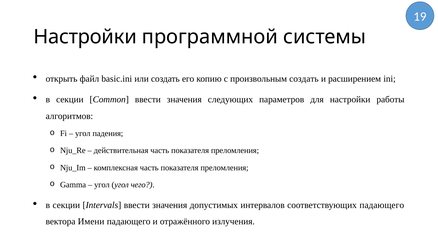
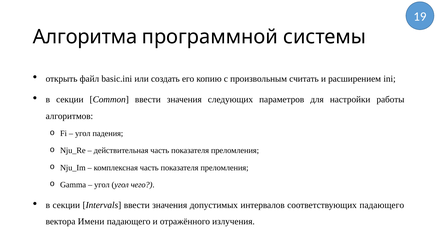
Настройки at (85, 37): Настройки -> Алгоритма
произвольным создать: создать -> считать
